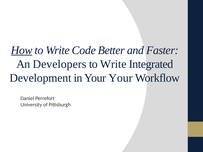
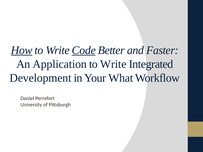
Code underline: none -> present
Developers: Developers -> Application
Your Your: Your -> What
